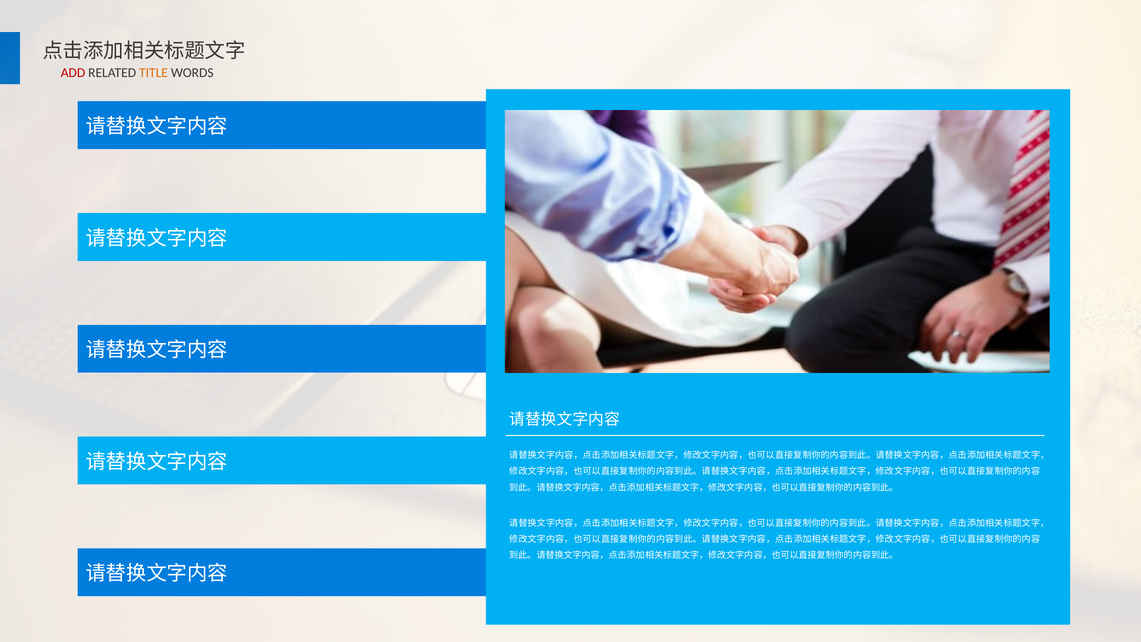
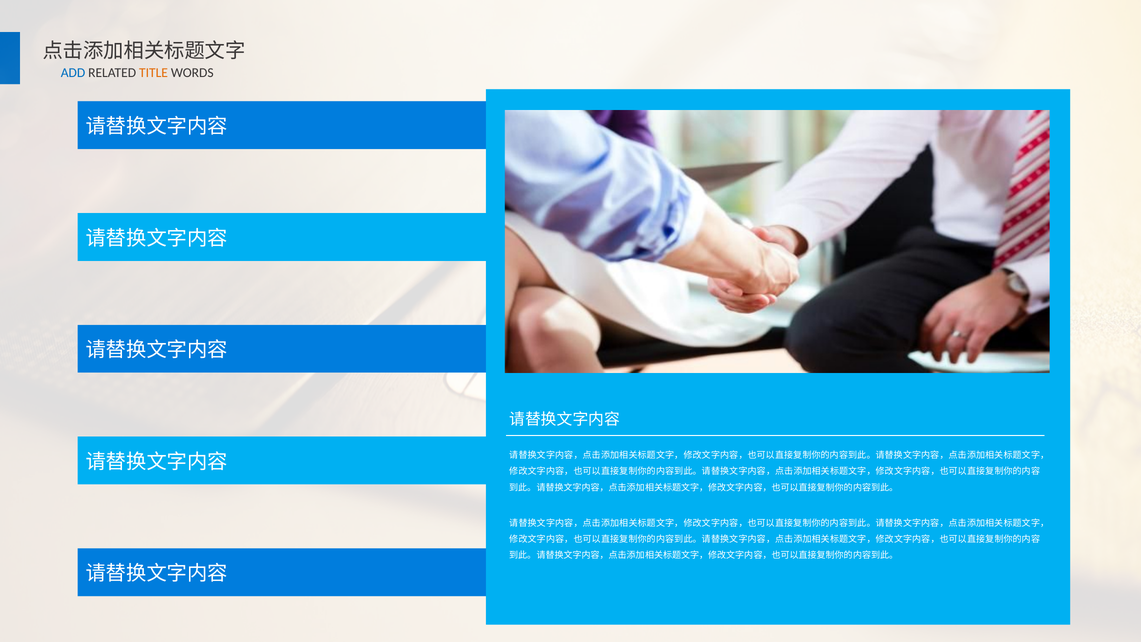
ADD colour: red -> blue
